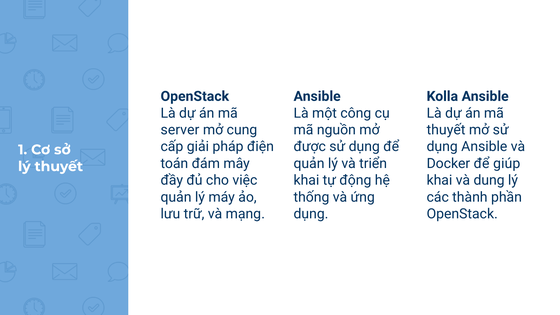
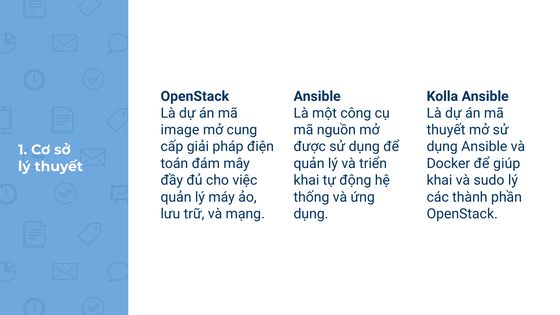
server: server -> image
dung: dung -> sudo
